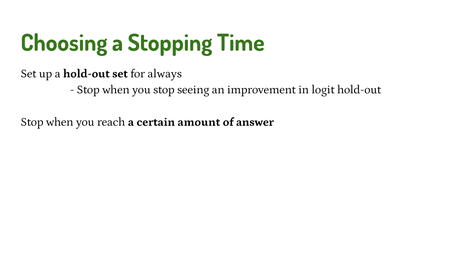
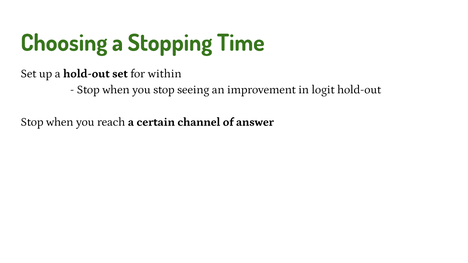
always: always -> within
amount: amount -> channel
